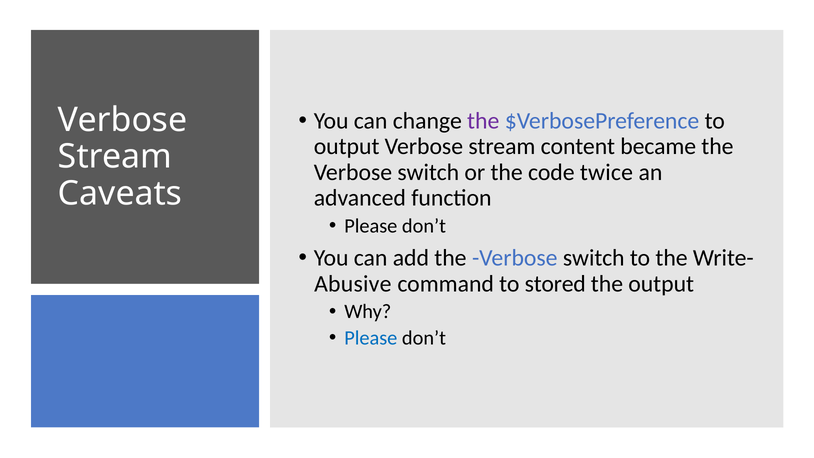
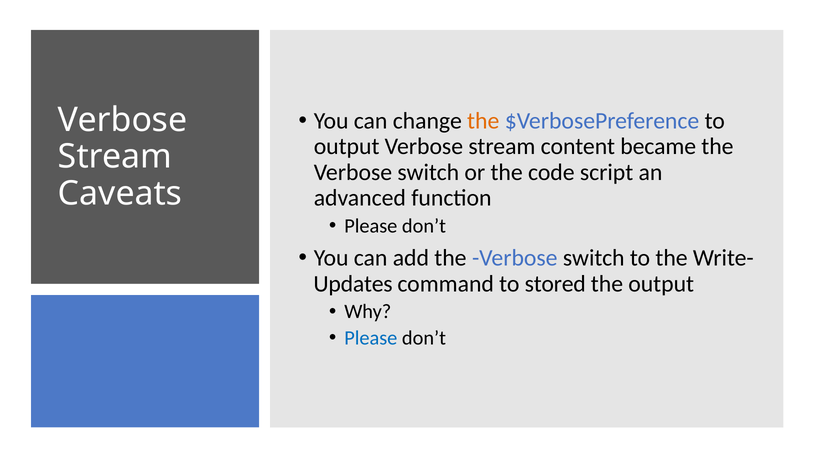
the at (483, 121) colour: purple -> orange
twice: twice -> script
Abusive: Abusive -> Updates
